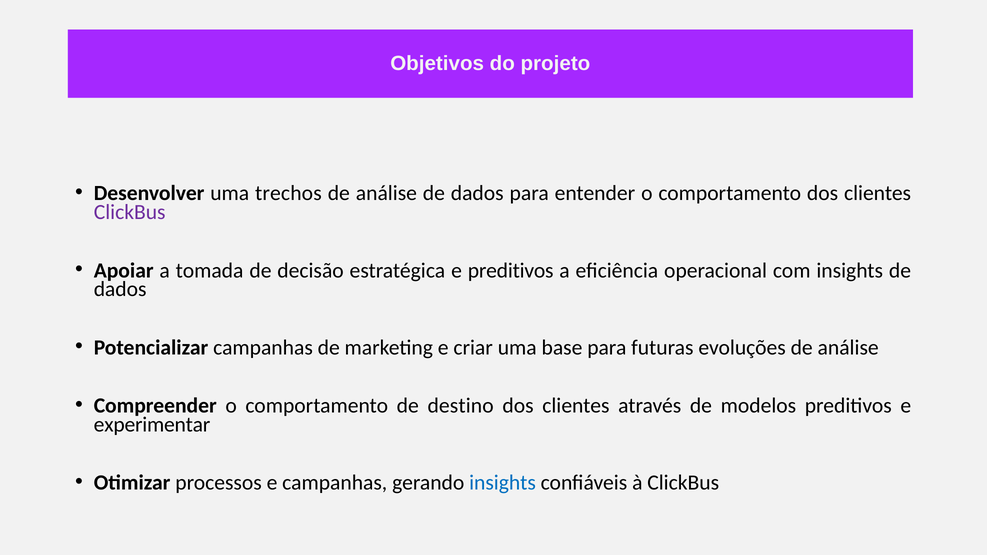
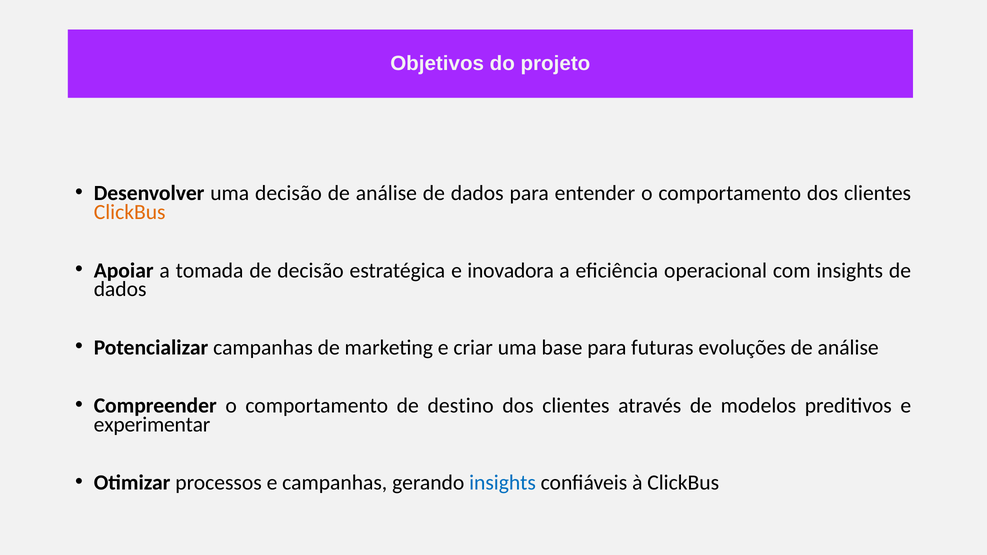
uma trechos: trechos -> decisão
ClickBus at (130, 212) colour: purple -> orange
e preditivos: preditivos -> inovadora
